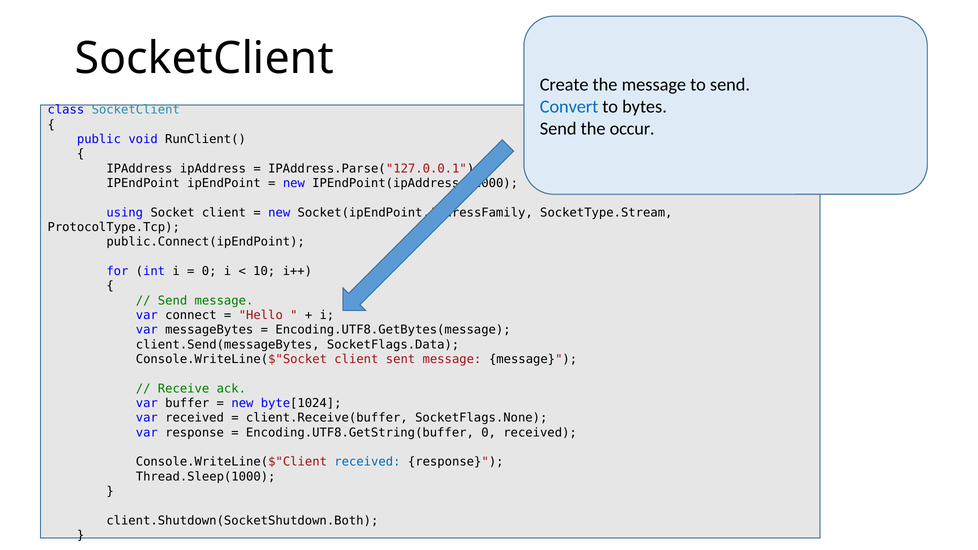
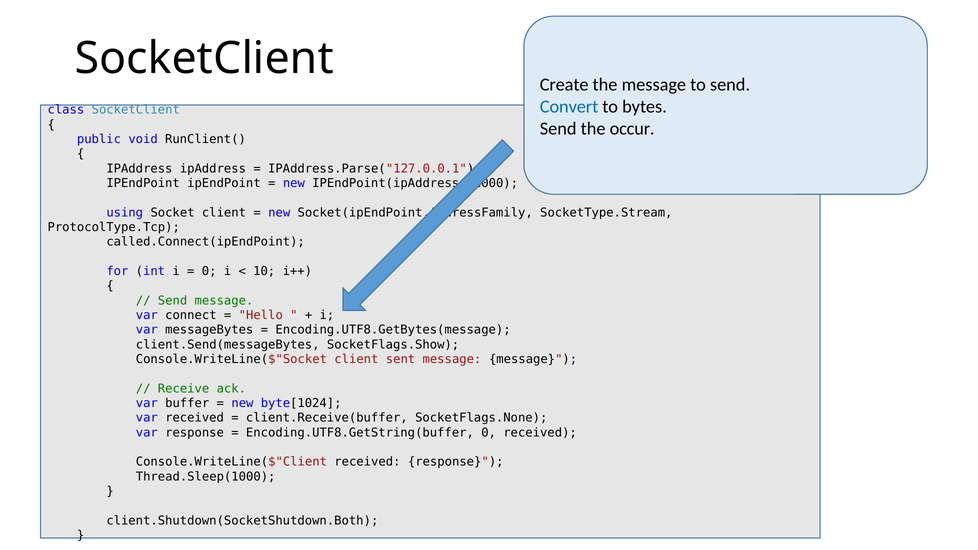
public.Connect(ipEndPoint: public.Connect(ipEndPoint -> called.Connect(ipEndPoint
SocketFlags.Data: SocketFlags.Data -> SocketFlags.Show
received at (367, 462) colour: blue -> black
